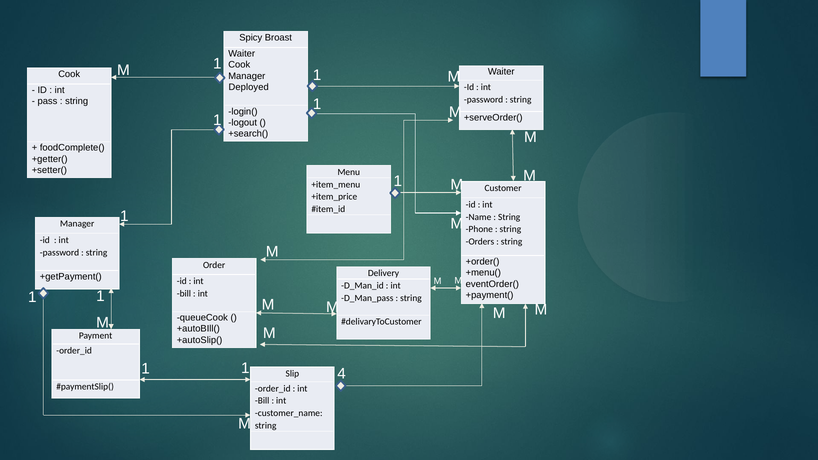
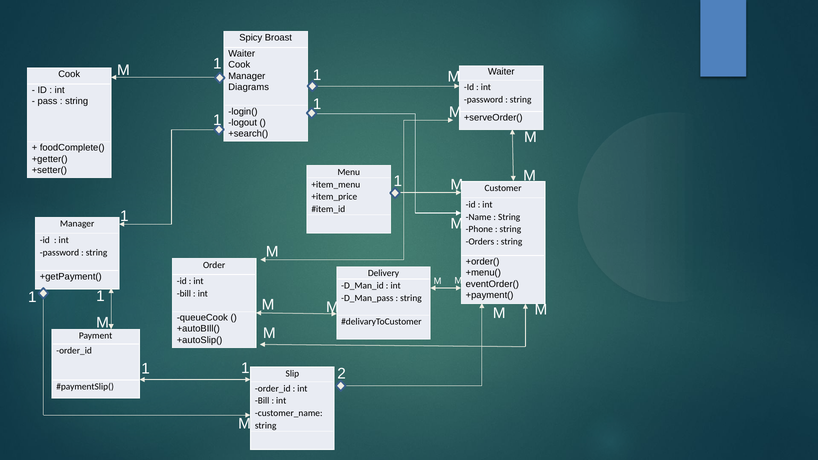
Deployed: Deployed -> Diagrams
4: 4 -> 2
